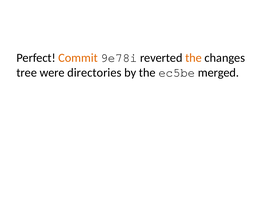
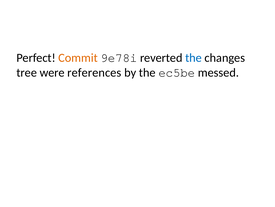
the at (194, 58) colour: orange -> blue
directories: directories -> references
merged: merged -> messed
